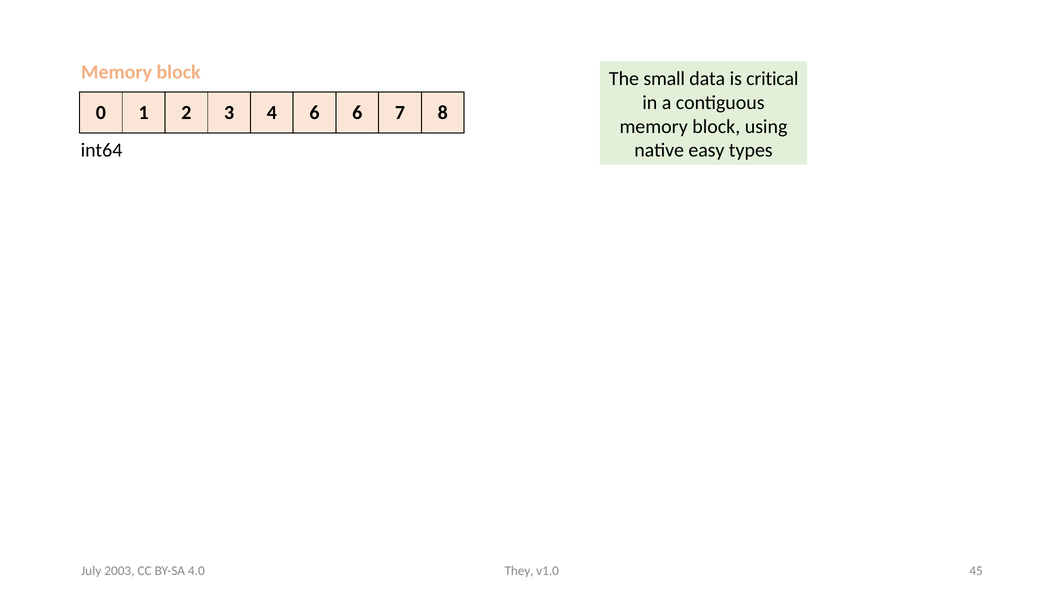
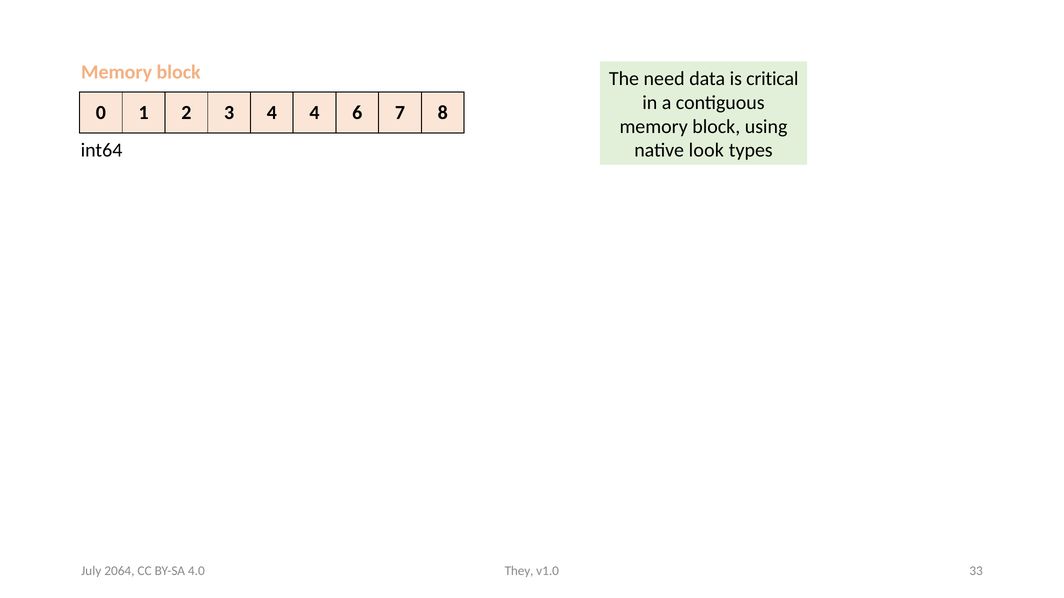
small: small -> need
4 6: 6 -> 4
easy: easy -> look
45: 45 -> 33
2003: 2003 -> 2064
